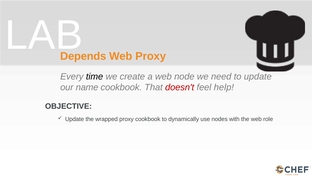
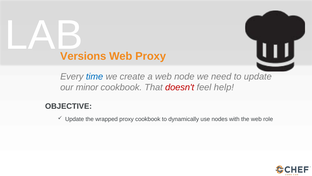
Depends: Depends -> Versions
time colour: black -> blue
name: name -> minor
